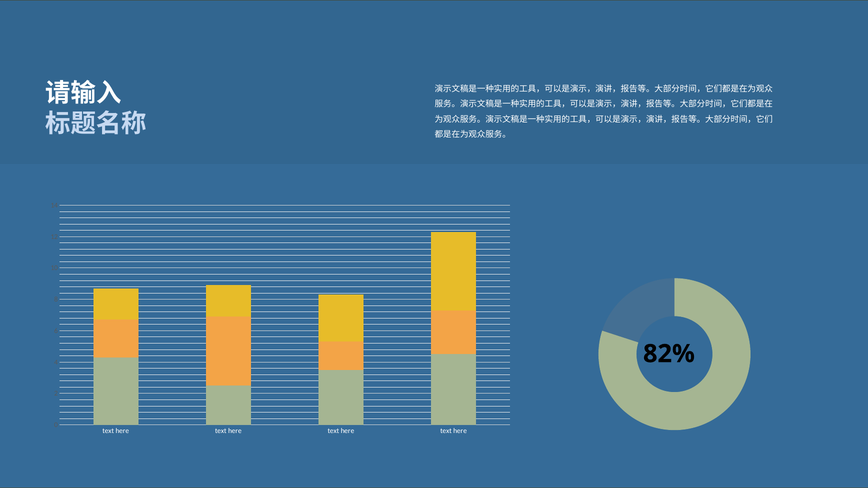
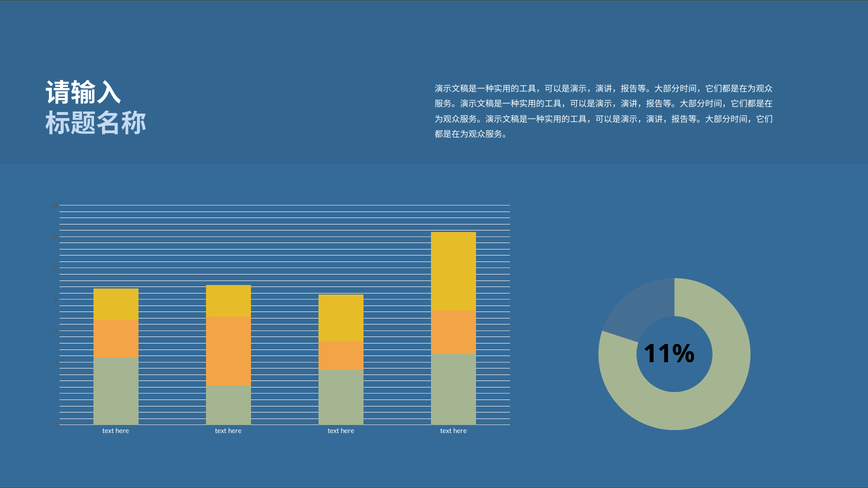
82%: 82% -> 11%
